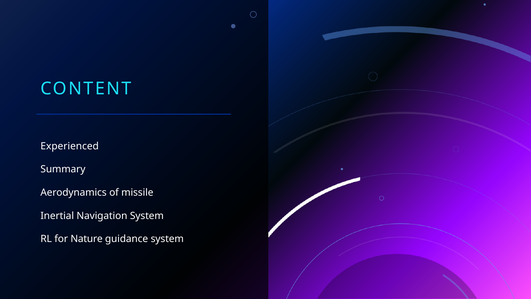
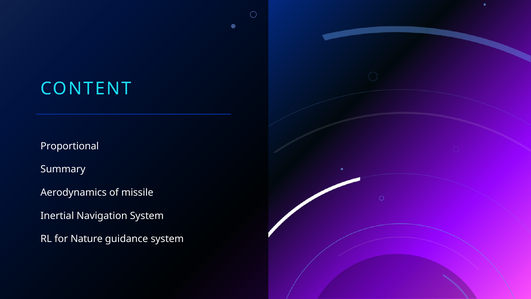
Experienced: Experienced -> Proportional
